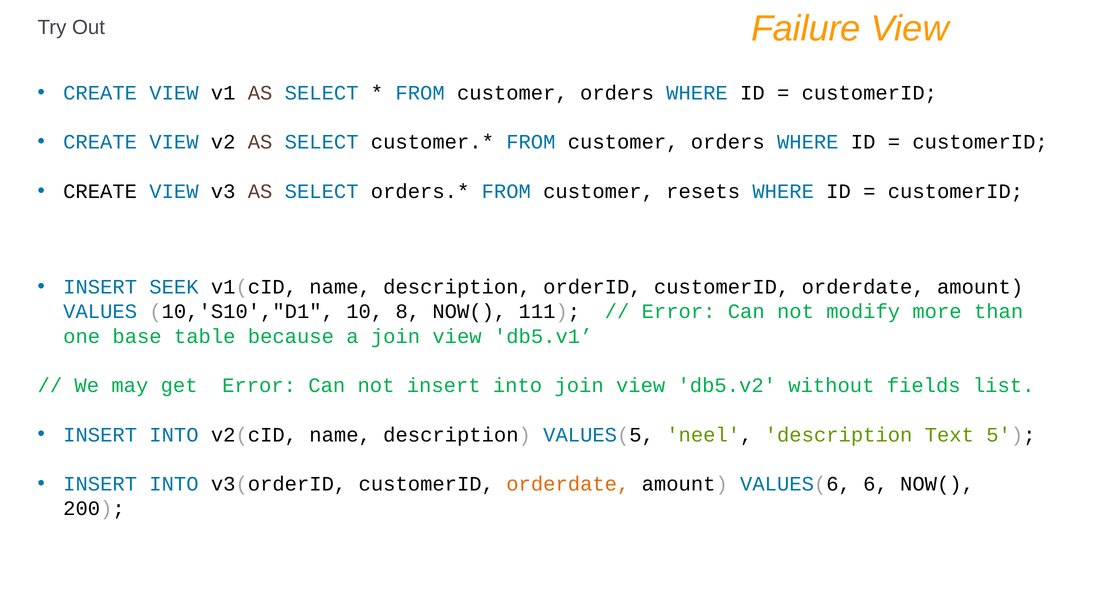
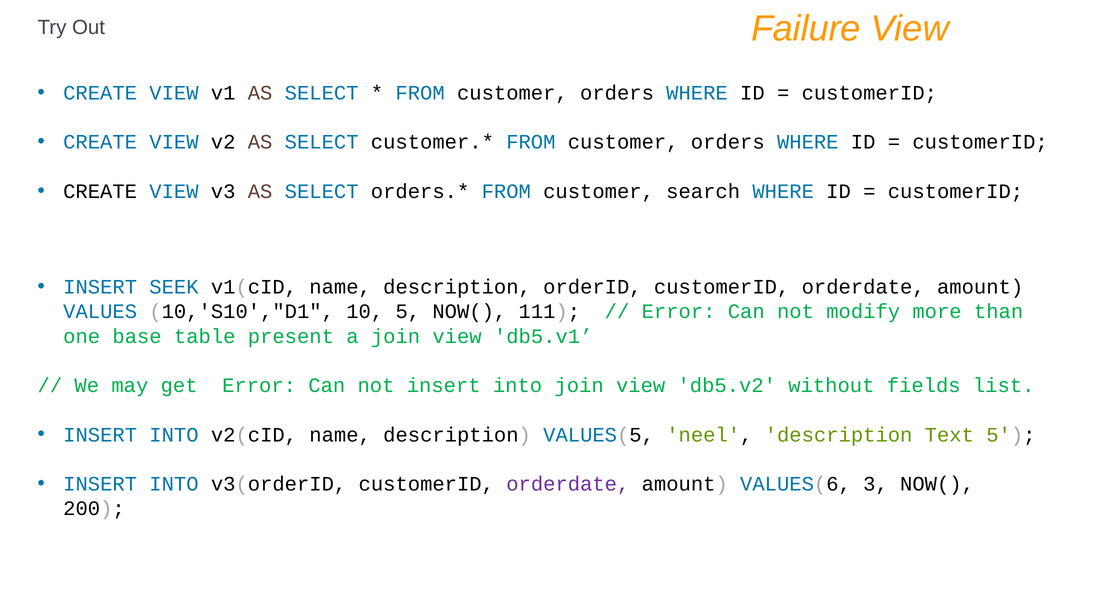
resets: resets -> search
10 8: 8 -> 5
because: because -> present
orderdate at (568, 484) colour: orange -> purple
6: 6 -> 3
